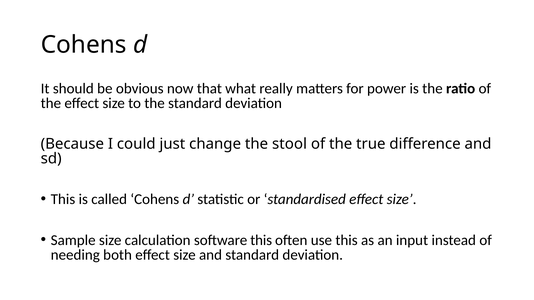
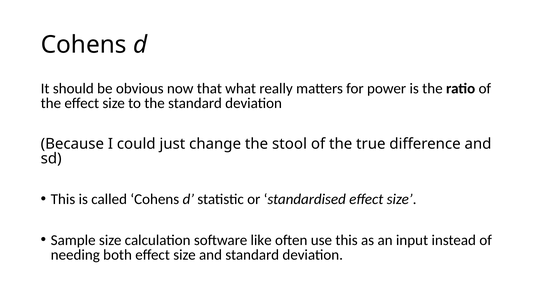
software this: this -> like
